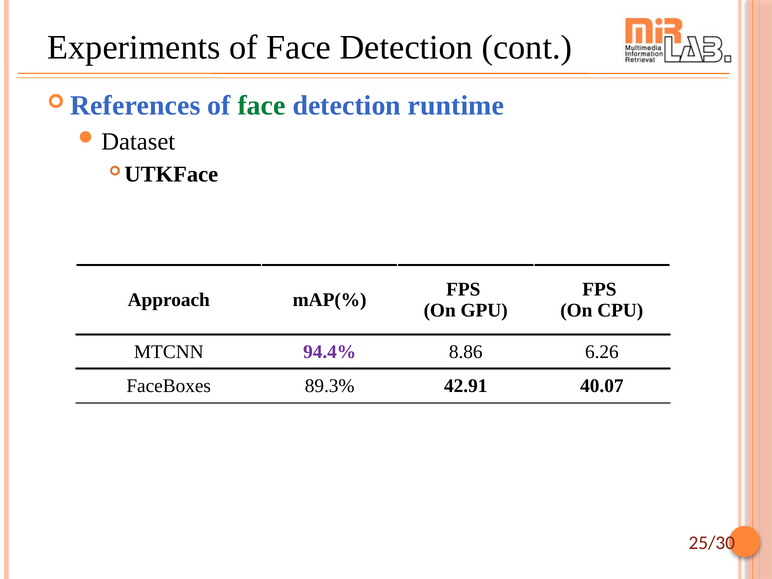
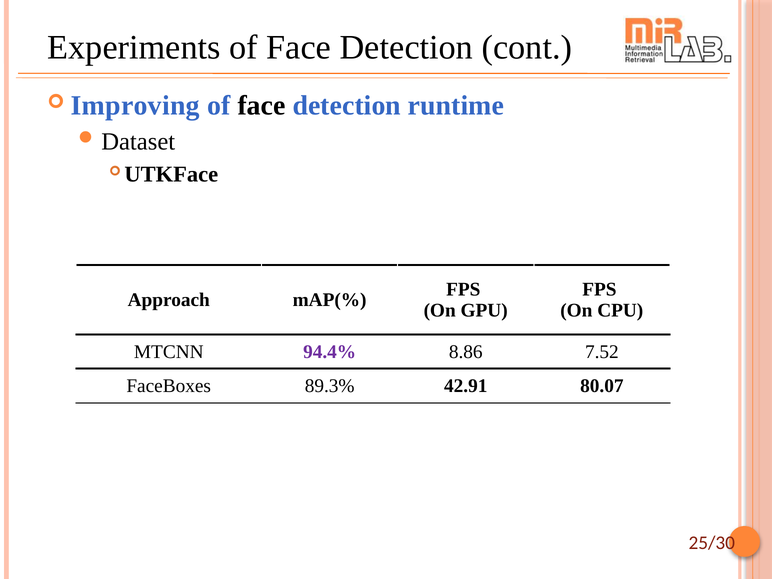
References: References -> Improving
face at (262, 105) colour: green -> black
6.26: 6.26 -> 7.52
40.07: 40.07 -> 80.07
